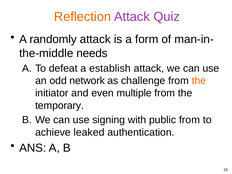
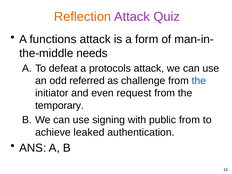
randomly: randomly -> functions
establish: establish -> protocols
network: network -> referred
the at (199, 81) colour: orange -> blue
multiple: multiple -> request
